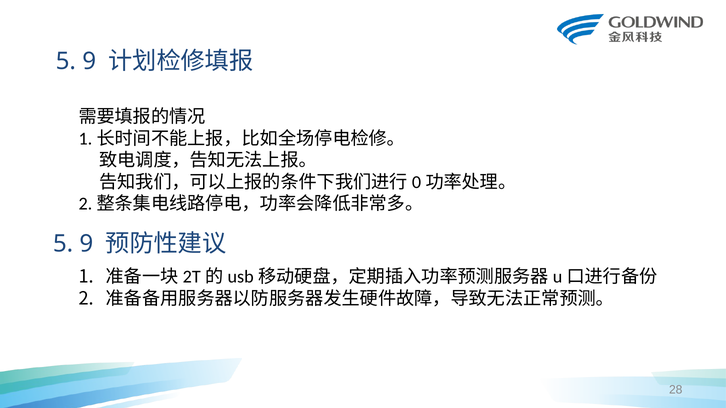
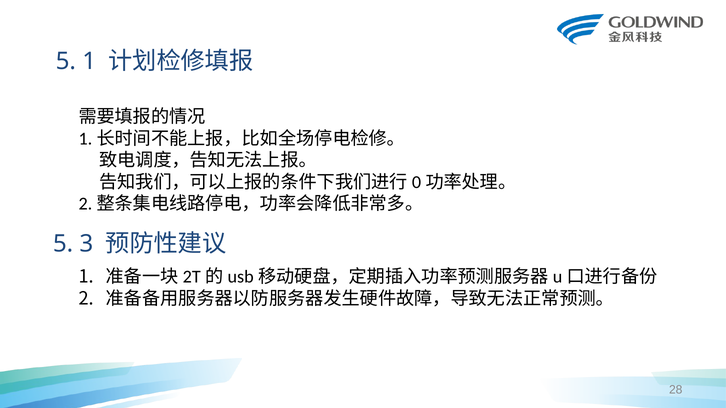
9 at (89, 61): 9 -> 1
9 at (86, 244): 9 -> 3
